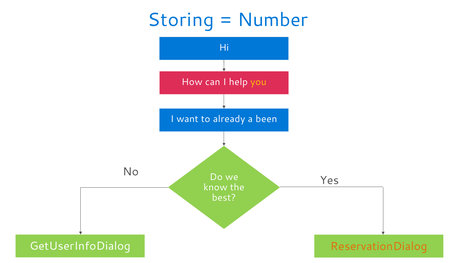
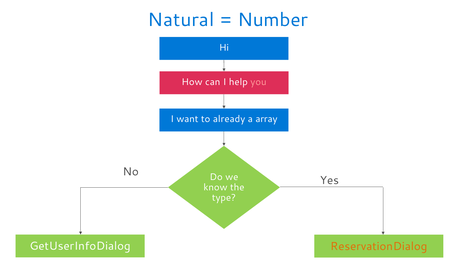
Storing: Storing -> Natural
you colour: yellow -> pink
been: been -> array
best: best -> type
